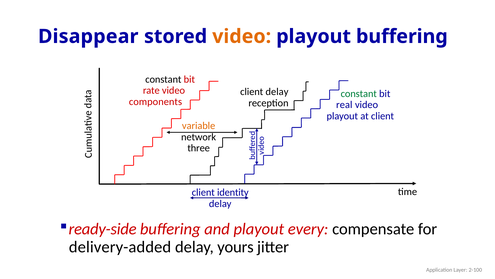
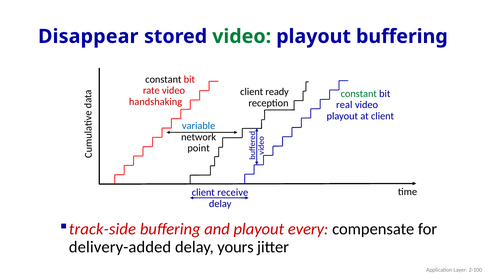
video at (242, 36) colour: orange -> green
client delay: delay -> ready
components: components -> handshaking
variable colour: orange -> blue
three: three -> point
identity: identity -> receive
ready-side: ready-side -> track-side
